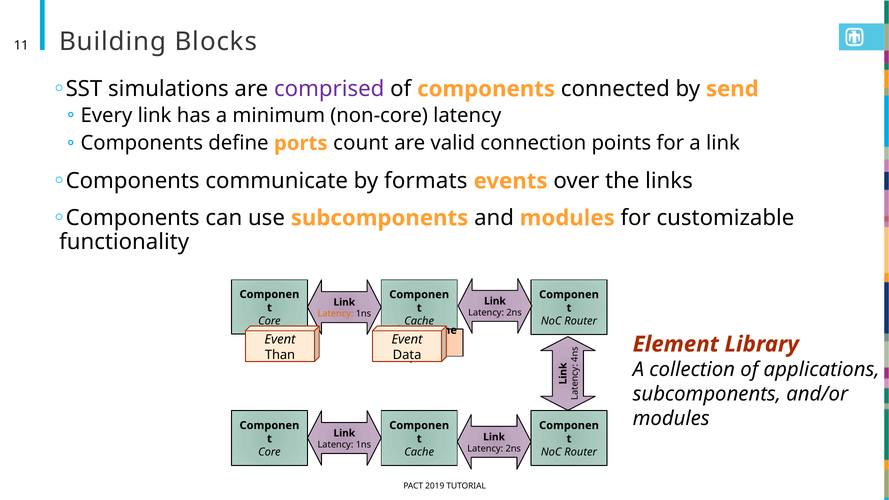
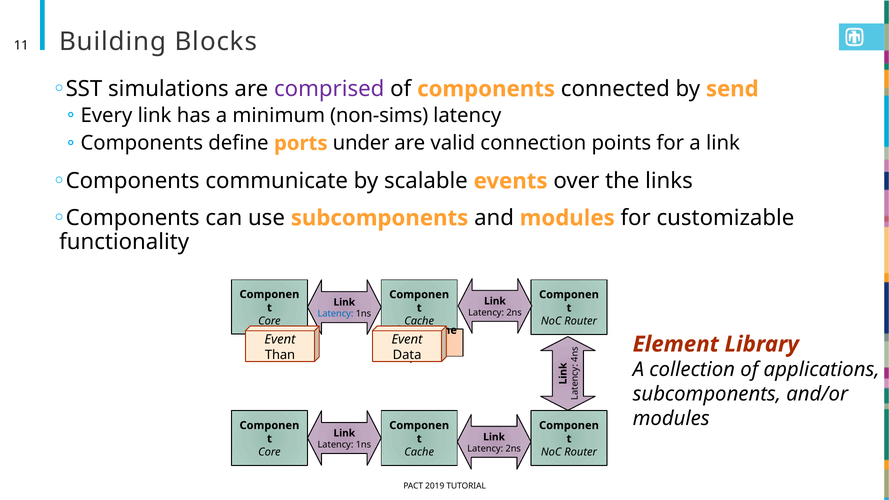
non-core: non-core -> non-sims
count: count -> under
formats: formats -> scalable
Latency at (335, 314) colour: orange -> blue
